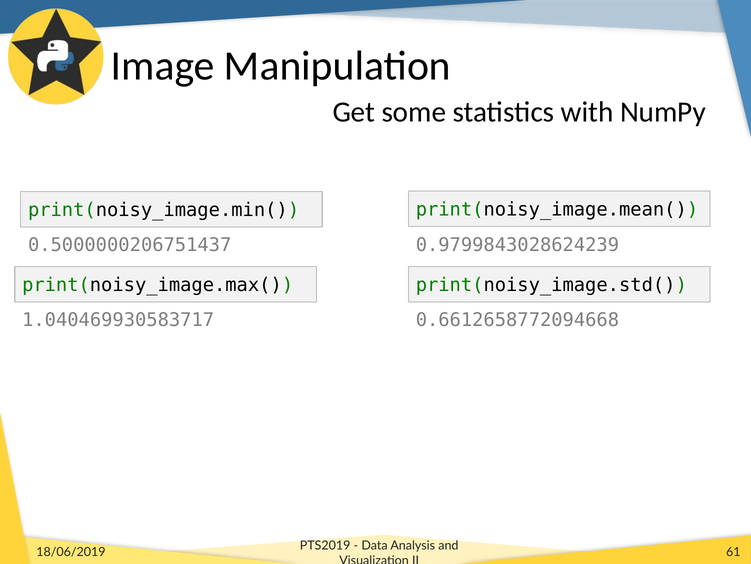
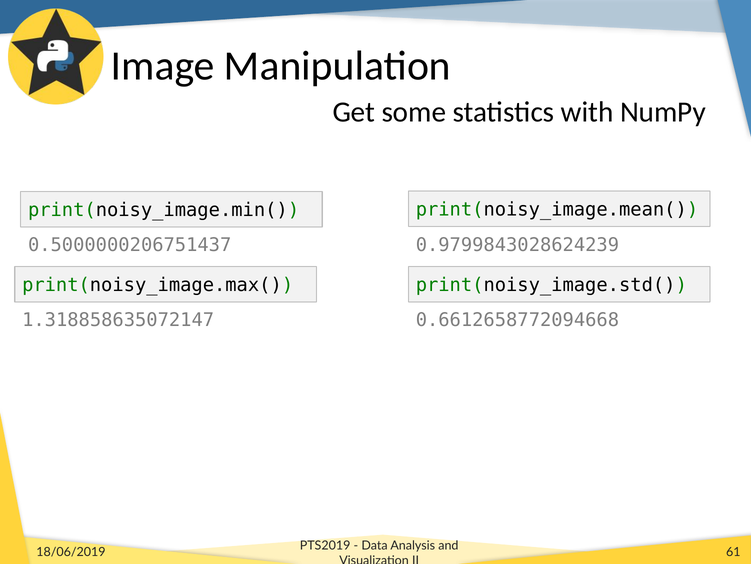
1.040469930583717: 1.040469930583717 -> 1.318858635072147
